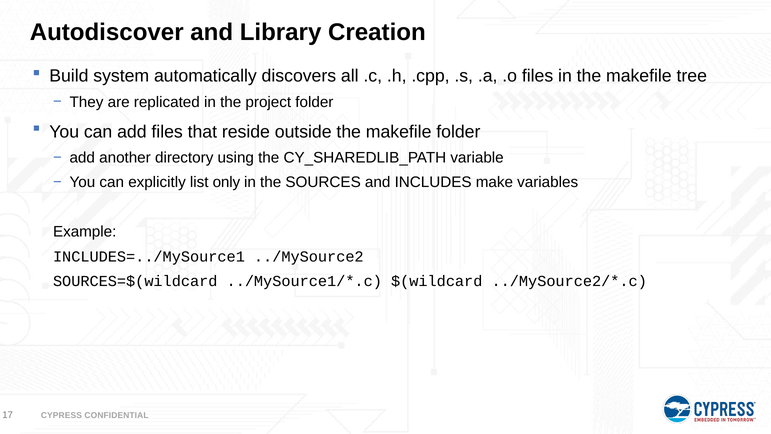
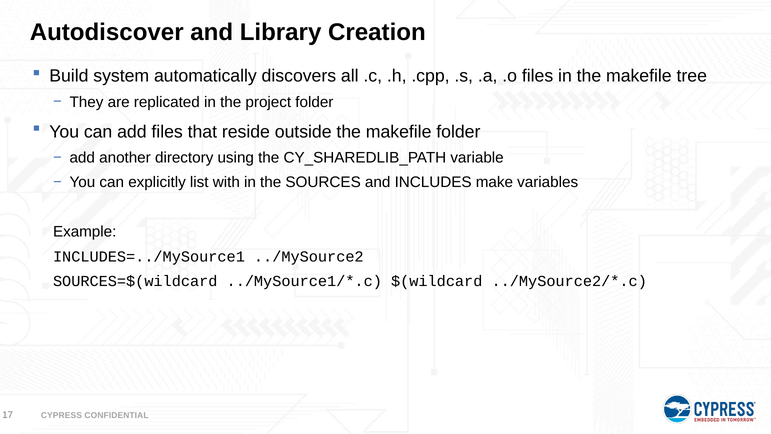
only: only -> with
